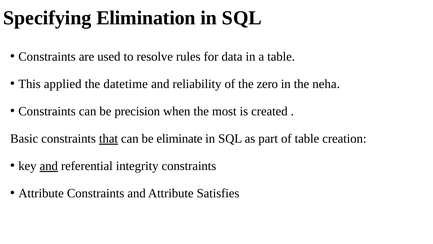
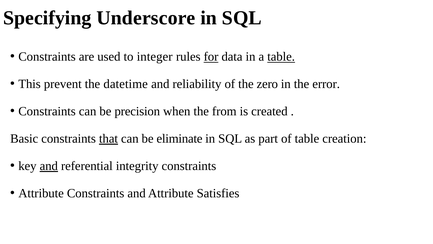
Elimination: Elimination -> Underscore
resolve: resolve -> integer
for underline: none -> present
table at (281, 57) underline: none -> present
applied: applied -> prevent
neha: neha -> error
most: most -> from
